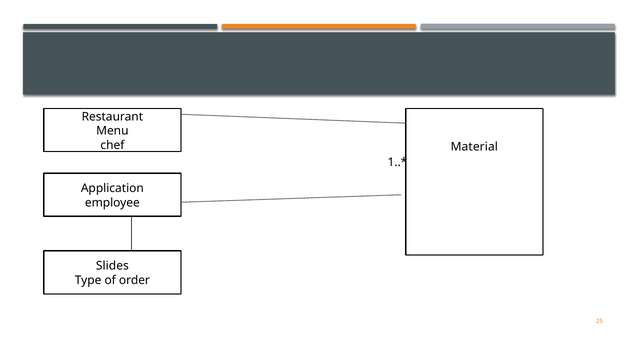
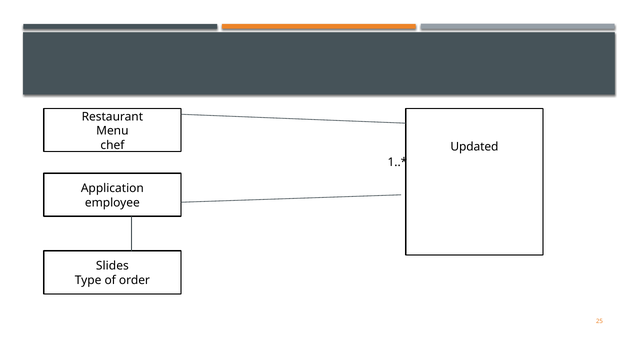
Material: Material -> Updated
